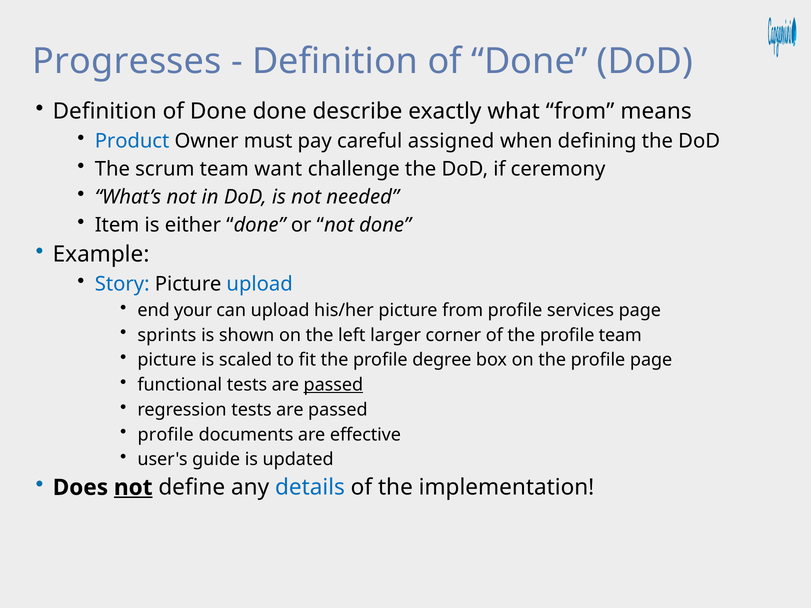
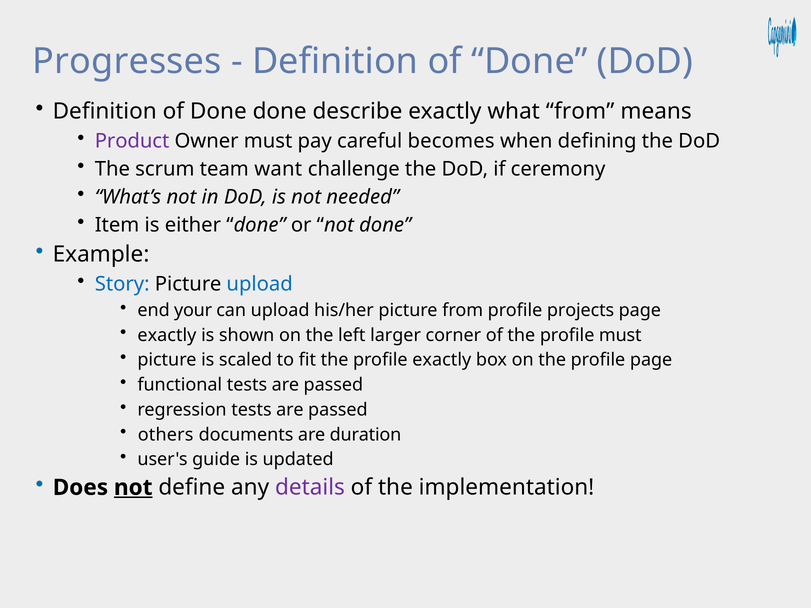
Product colour: blue -> purple
assigned: assigned -> becomes
services: services -> projects
sprints at (167, 335): sprints -> exactly
profile team: team -> must
profile degree: degree -> exactly
passed at (333, 385) underline: present -> none
profile at (166, 435): profile -> others
effective: effective -> duration
details colour: blue -> purple
